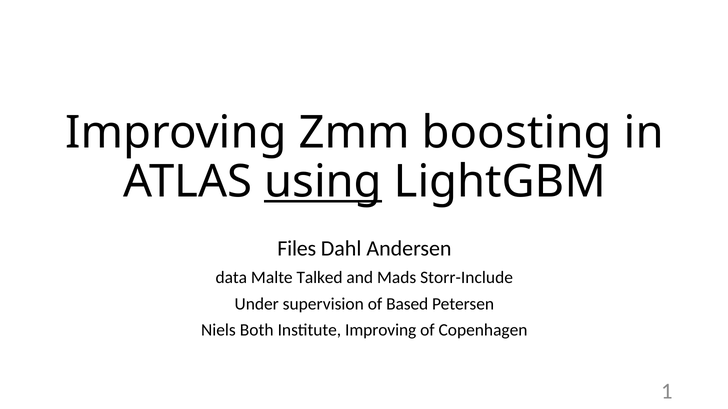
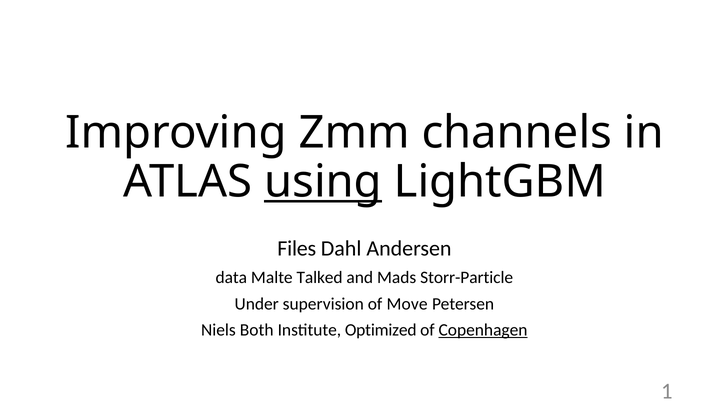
boosting: boosting -> channels
Storr-Include: Storr-Include -> Storr-Particle
Based: Based -> Move
Institute Improving: Improving -> Optimized
Copenhagen underline: none -> present
